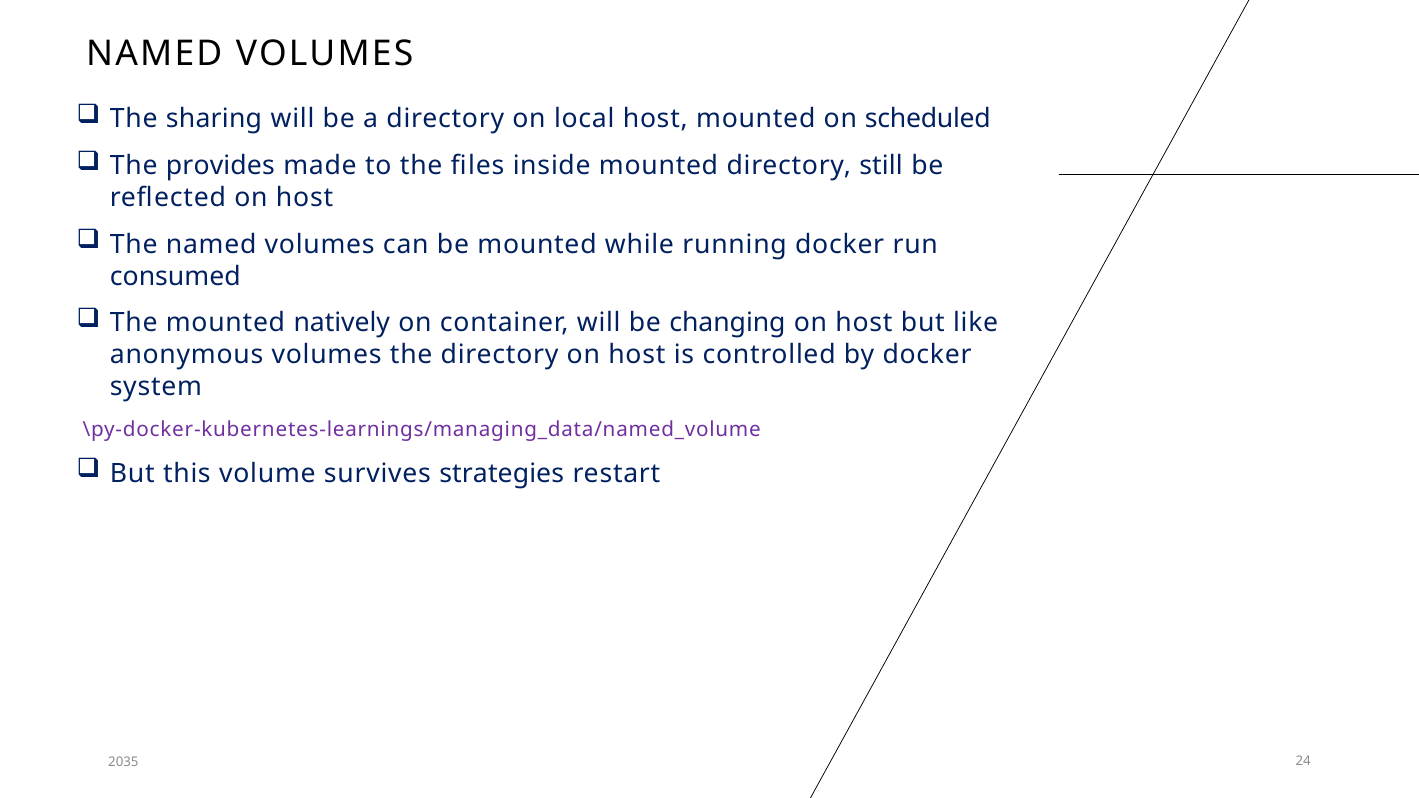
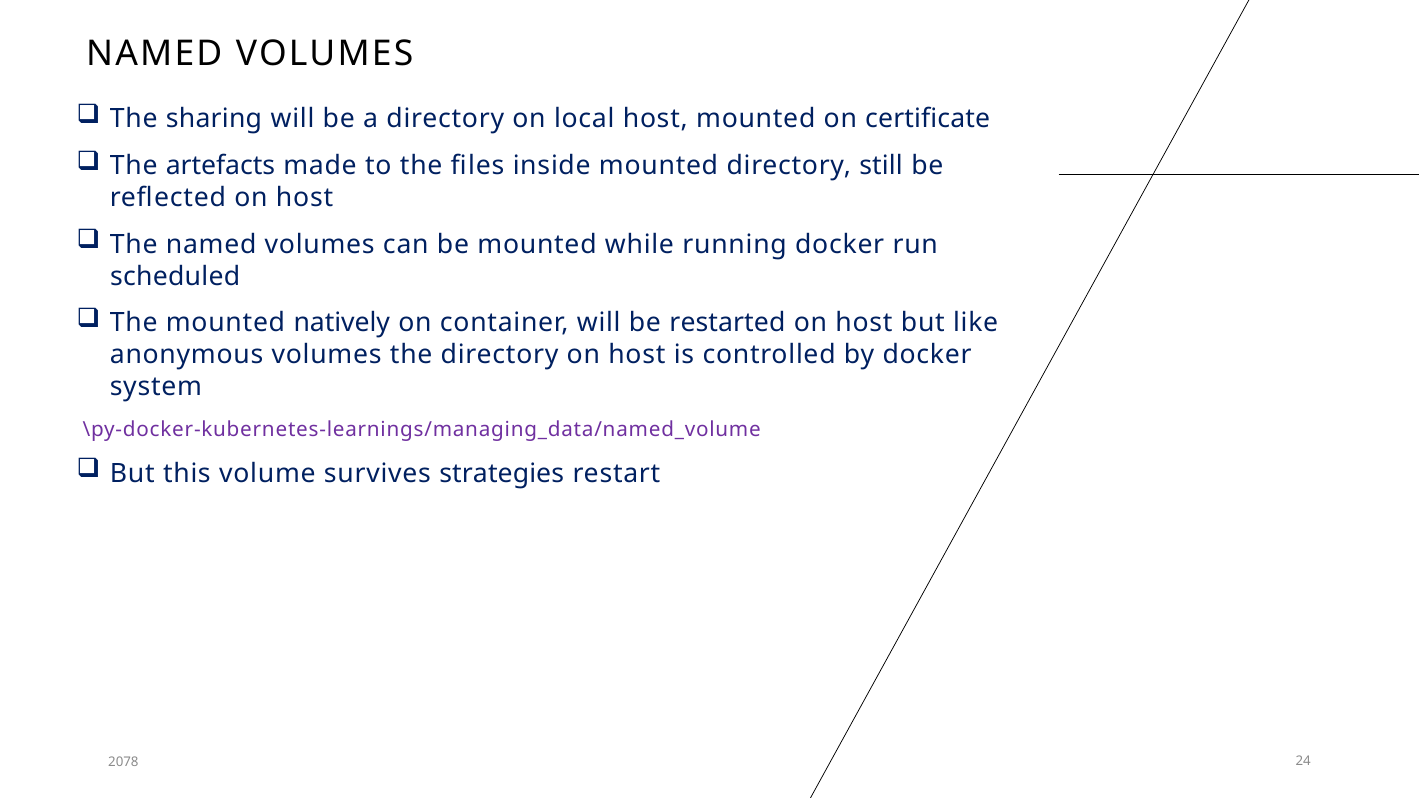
scheduled: scheduled -> certificate
provides: provides -> artefacts
consumed: consumed -> scheduled
changing: changing -> restarted
2035: 2035 -> 2078
